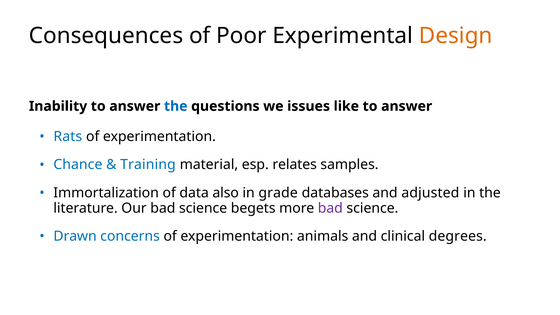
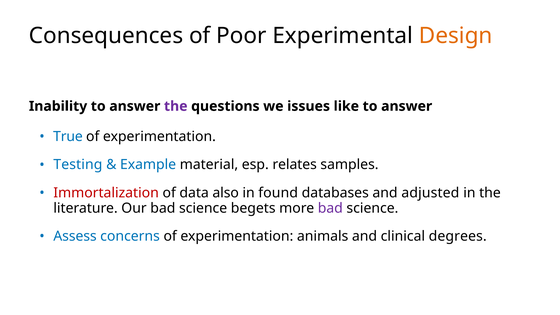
the at (176, 106) colour: blue -> purple
Rats: Rats -> True
Chance: Chance -> Testing
Training: Training -> Example
Immortalization colour: black -> red
grade: grade -> found
Drawn: Drawn -> Assess
